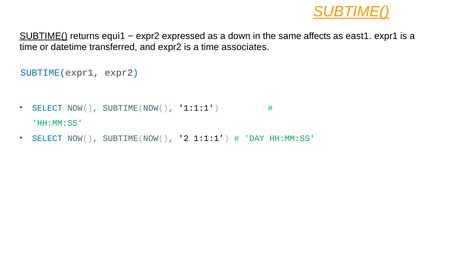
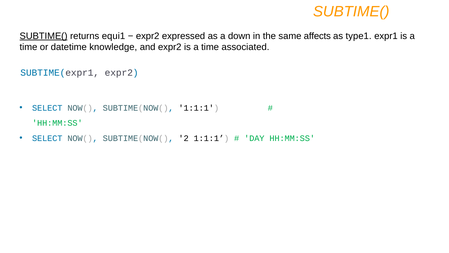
SUBTIME( at (351, 12) underline: present -> none
east1: east1 -> type1
transferred: transferred -> knowledge
associates: associates -> associated
